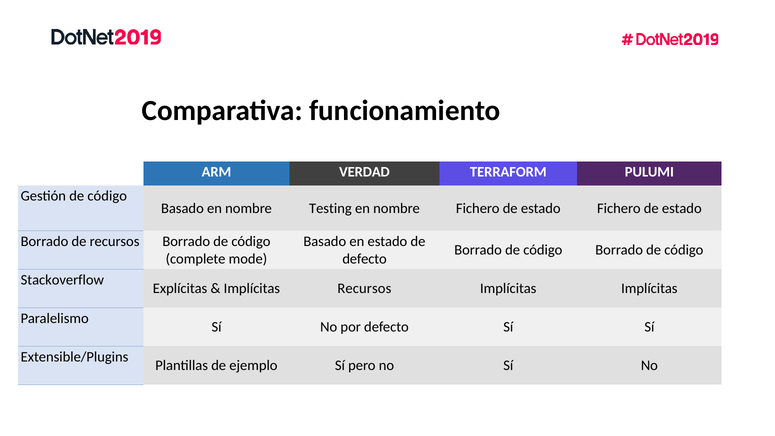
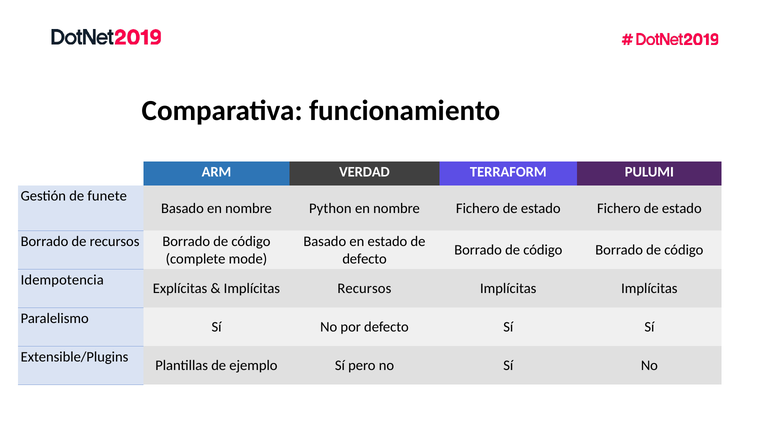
Gestión de código: código -> funete
Testing: Testing -> Python
Stackoverflow: Stackoverflow -> Idempotencia
